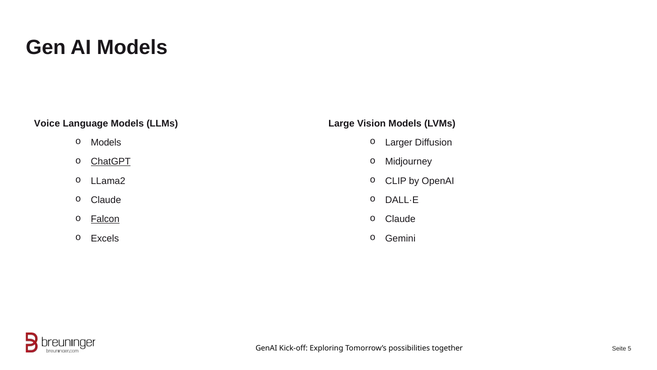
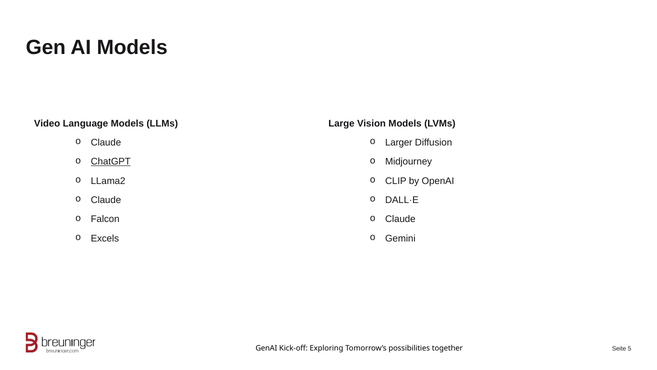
Voice: Voice -> Video
Models at (106, 142): Models -> Claude
Falcon underline: present -> none
